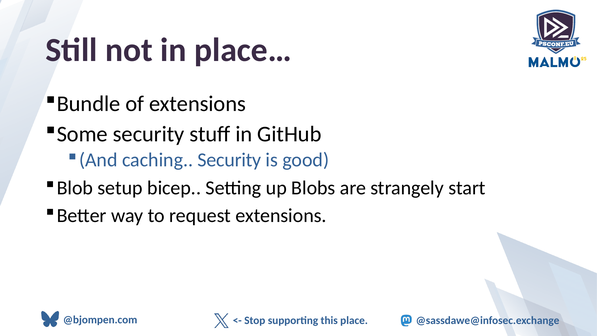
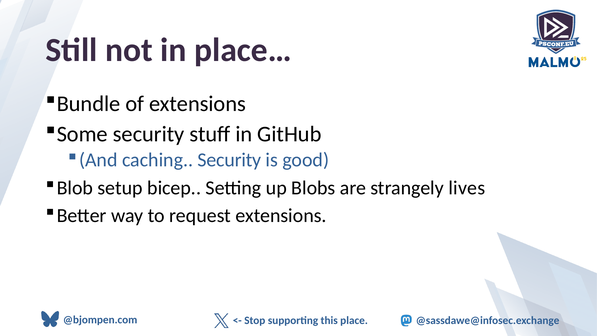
start: start -> lives
